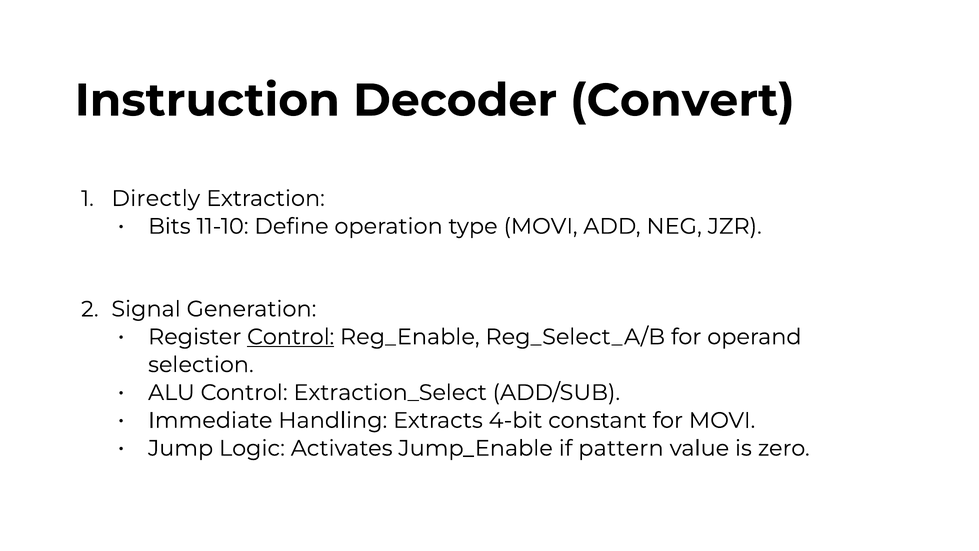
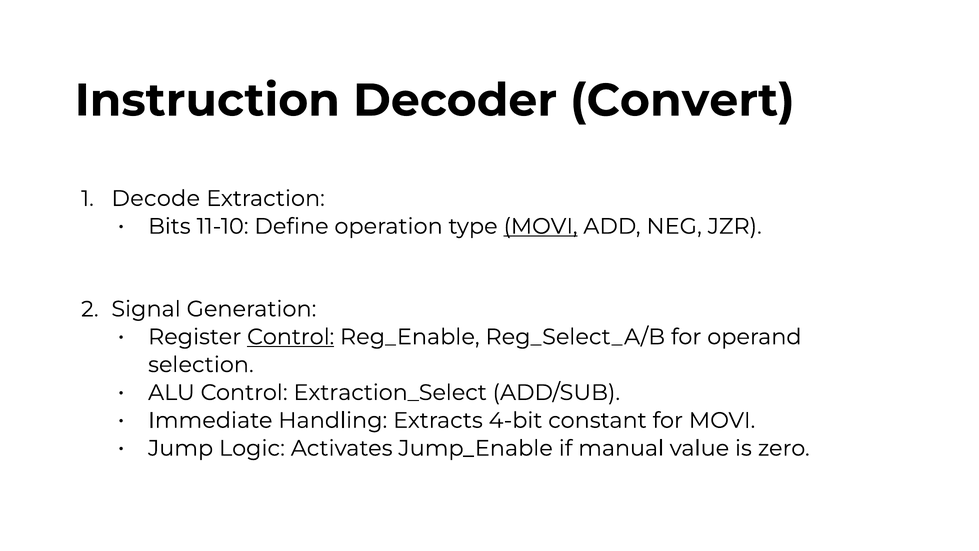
Directly: Directly -> Decode
MOVI at (541, 226) underline: none -> present
pattern: pattern -> manual
